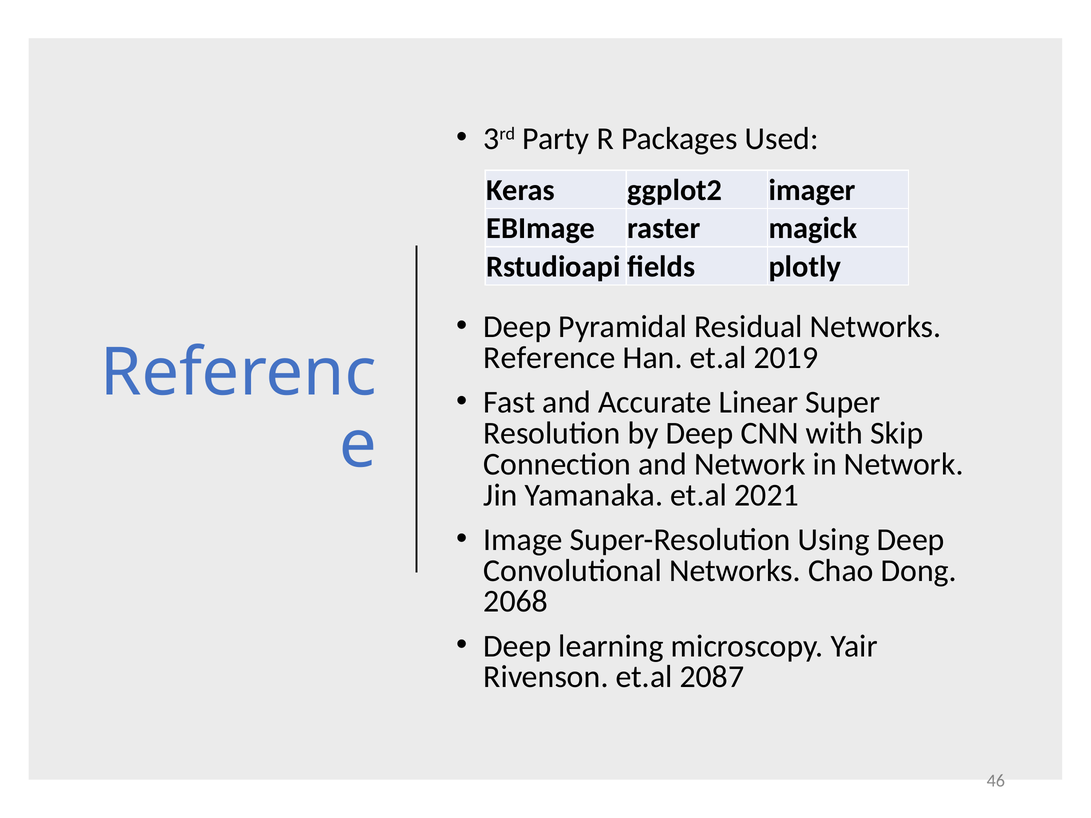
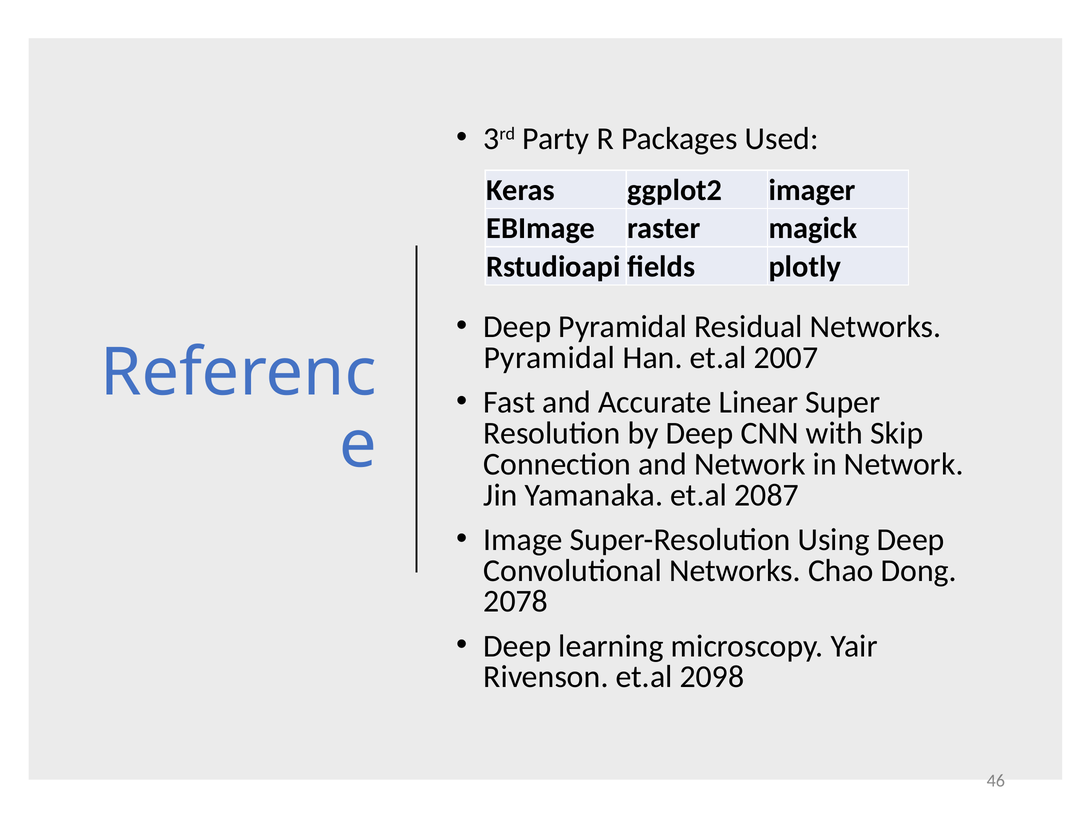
Reference at (549, 358): Reference -> Pyramidal
2019: 2019 -> 2007
2021: 2021 -> 2087
2068: 2068 -> 2078
2087: 2087 -> 2098
